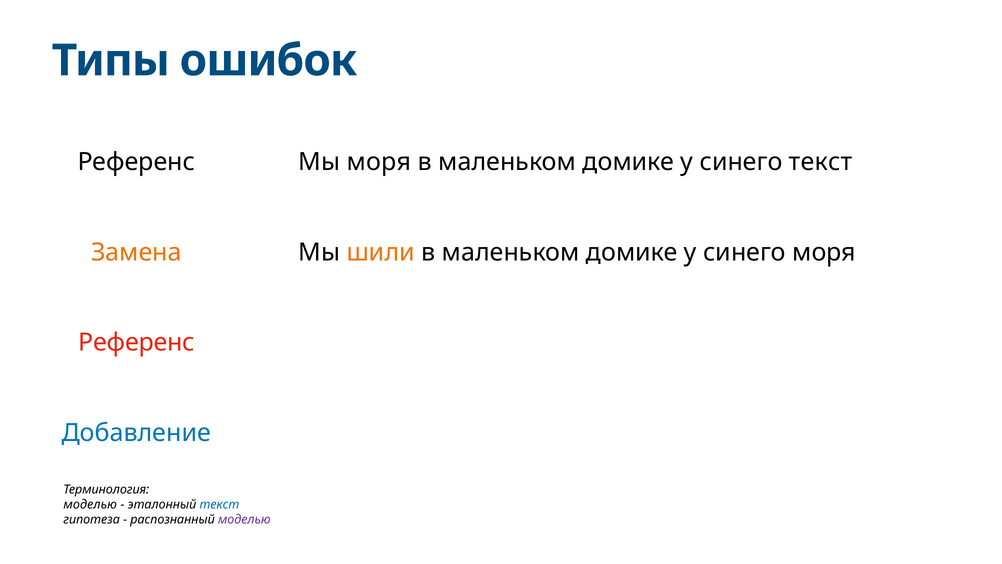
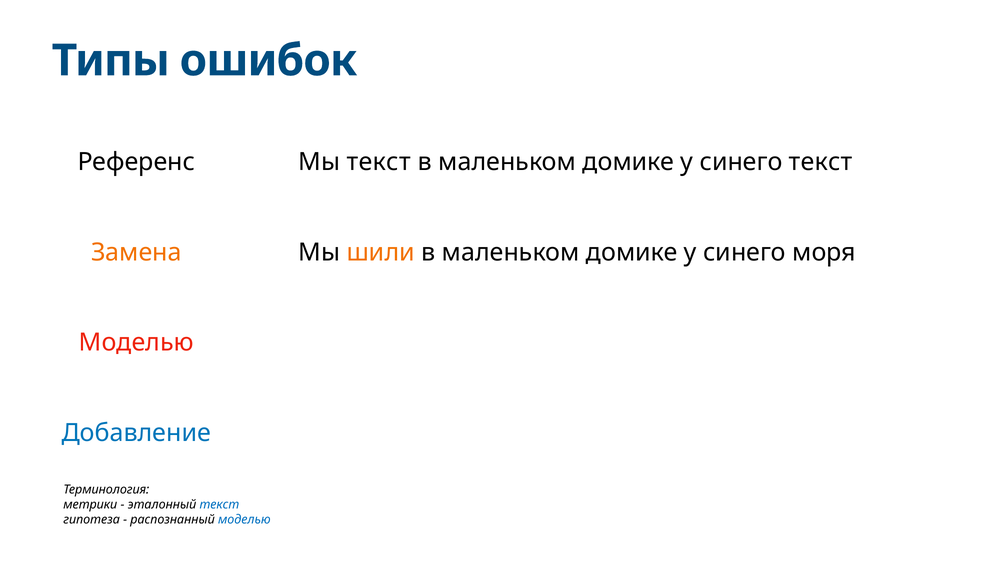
Мы моря: моря -> текст
Референс at (136, 342): Референс -> Моделью
моделью at (90, 504): моделью -> метрики
моделью at (244, 519) colour: purple -> blue
